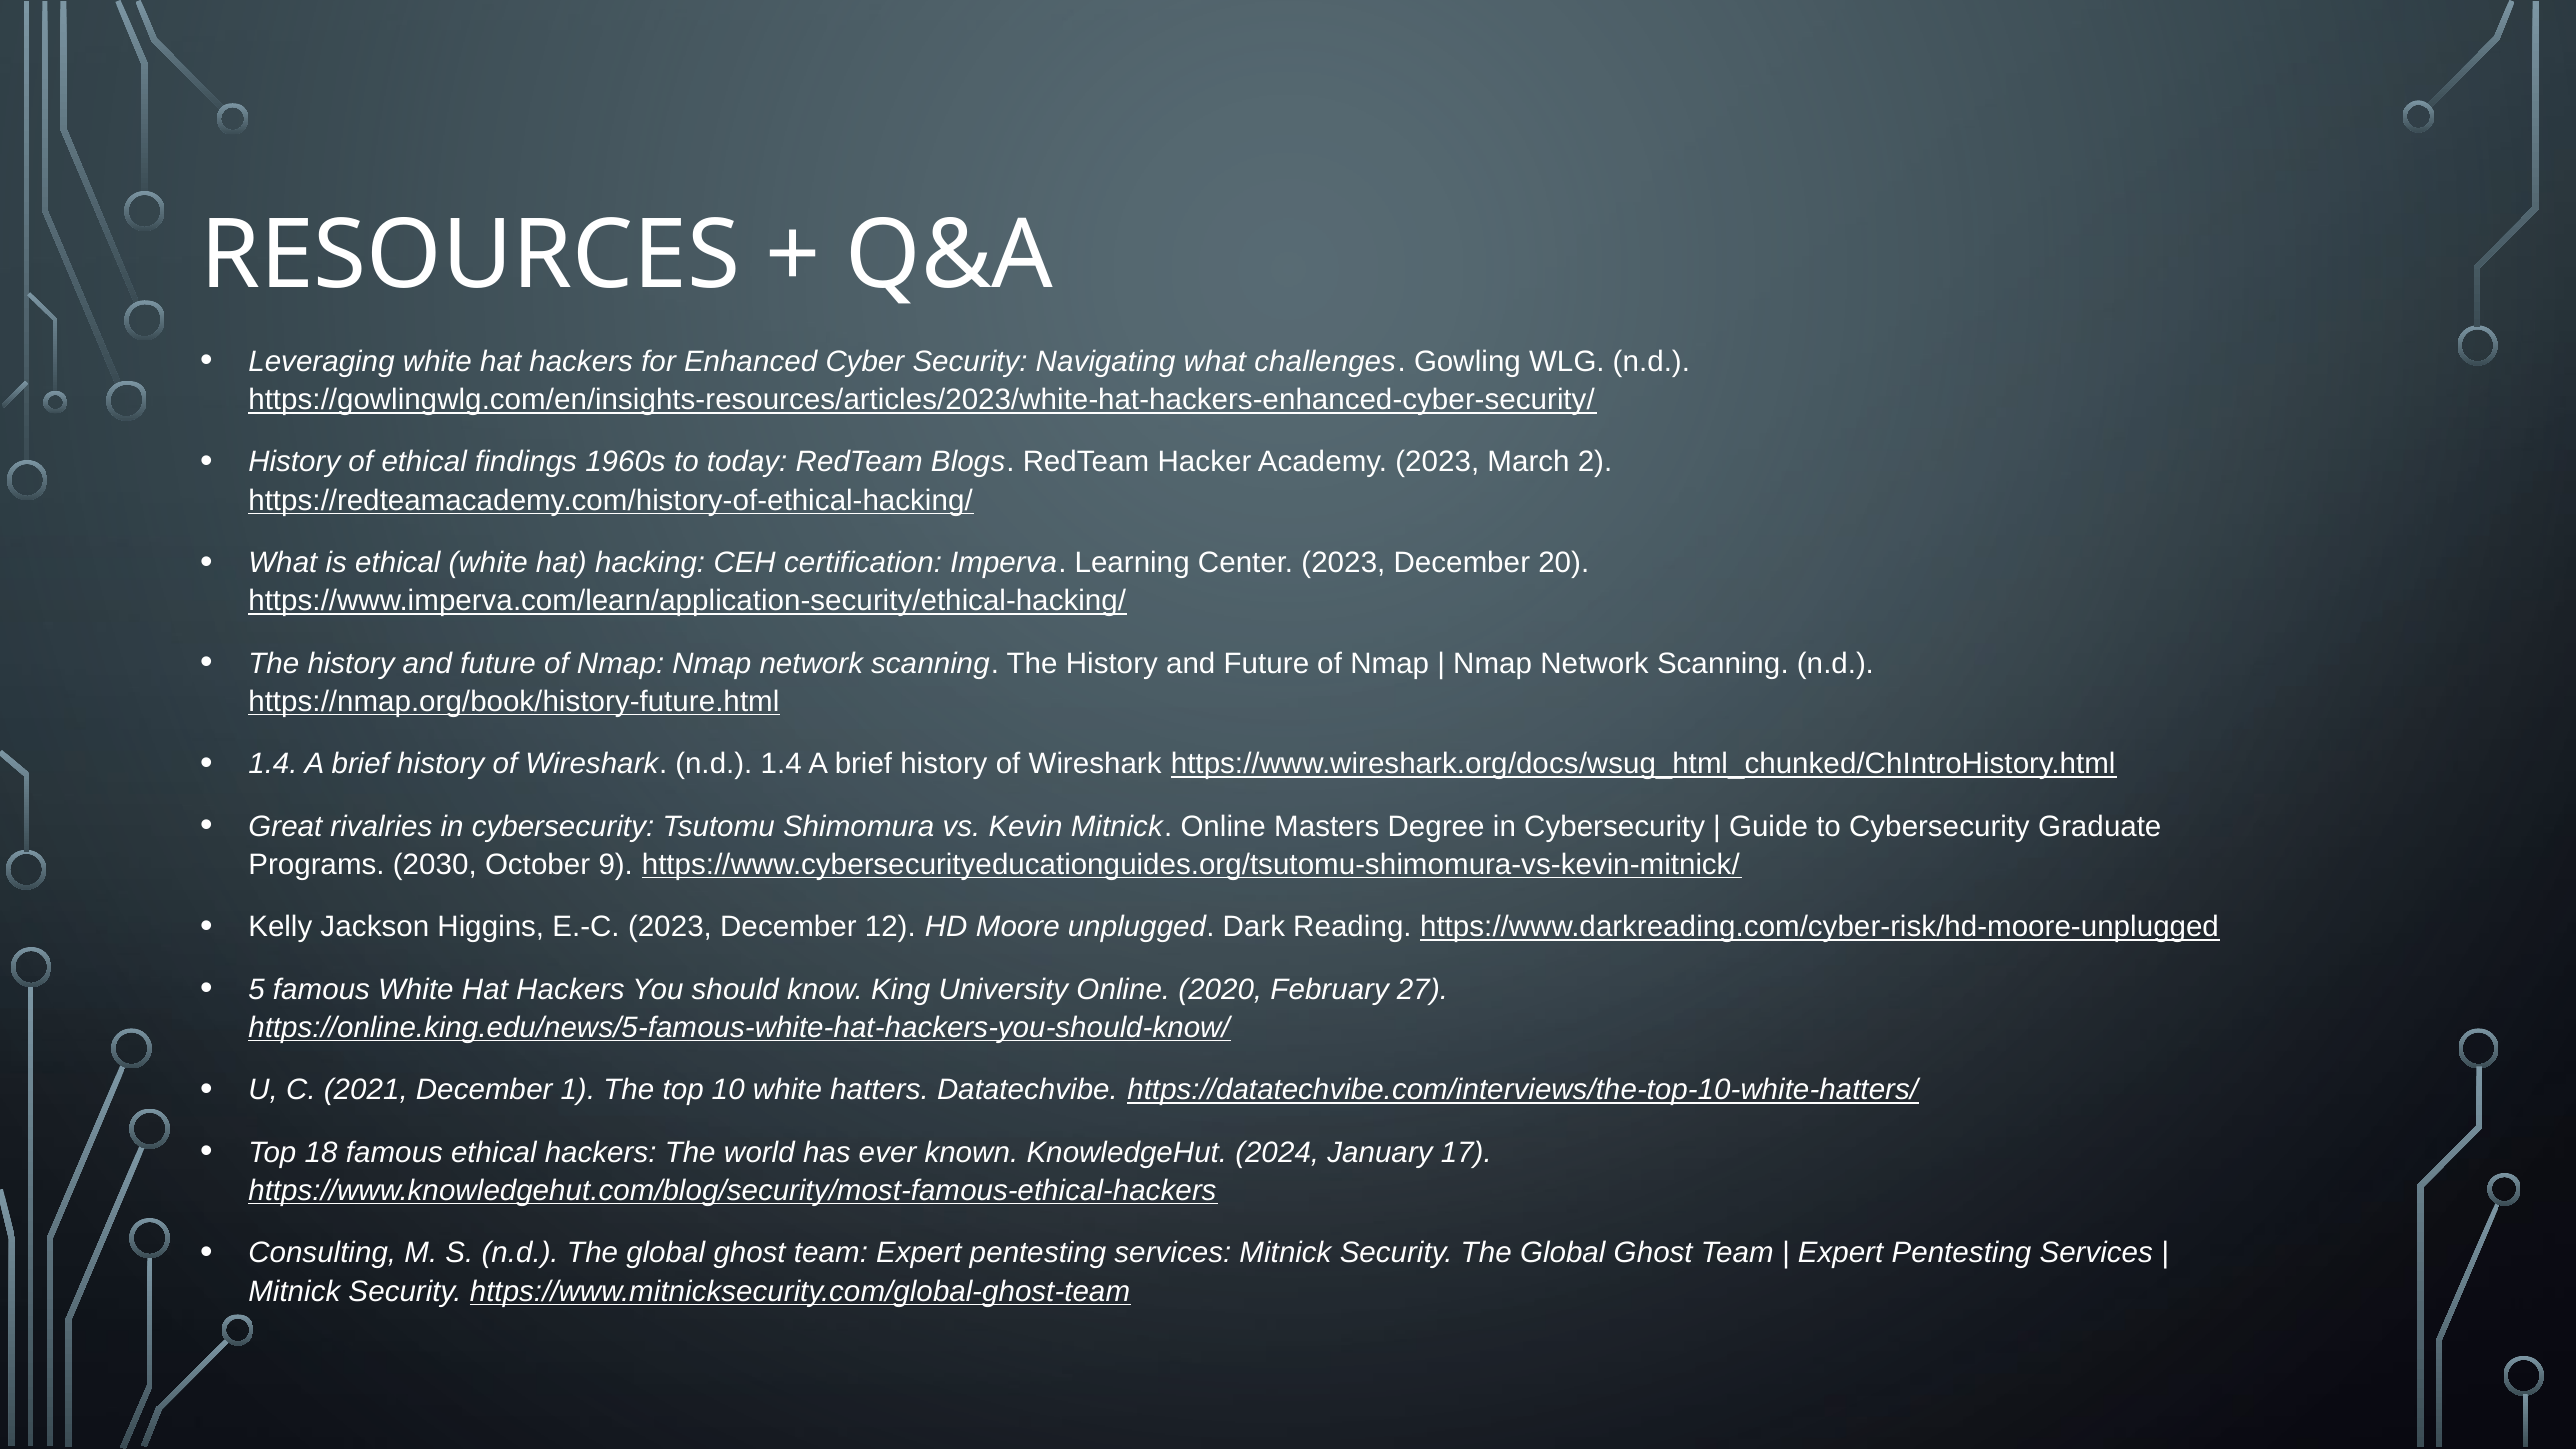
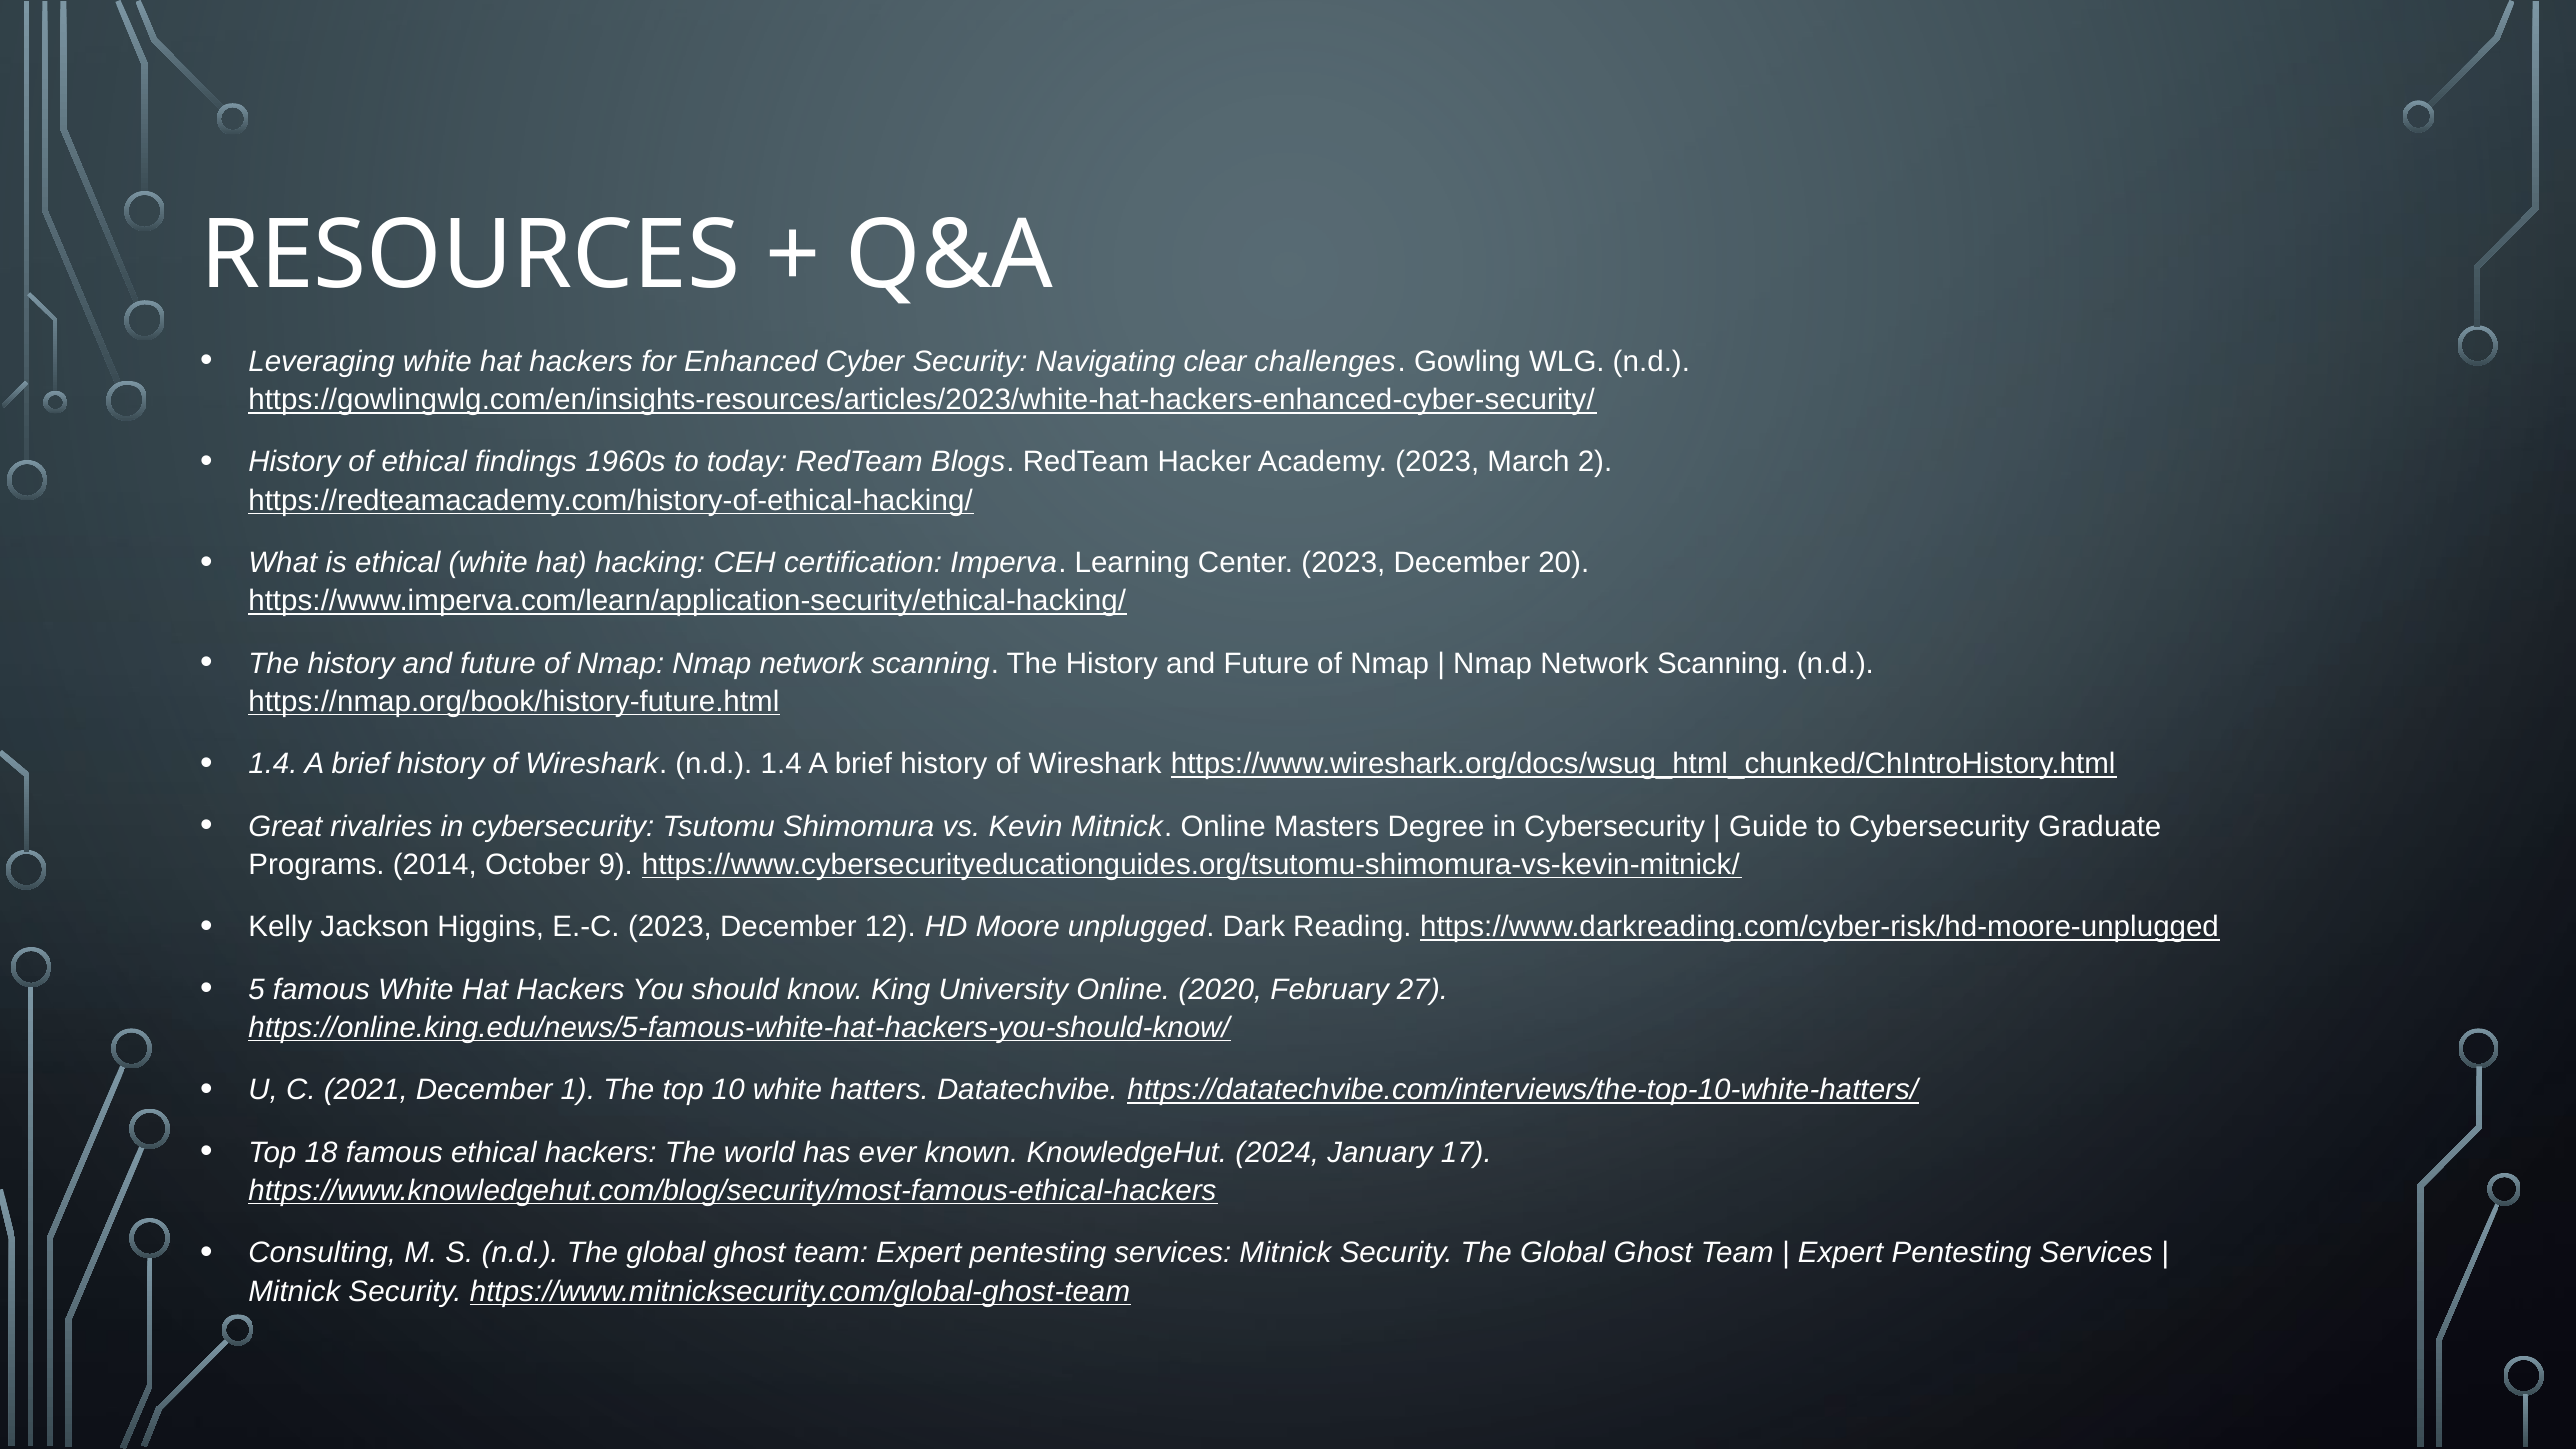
Navigating what: what -> clear
2030: 2030 -> 2014
